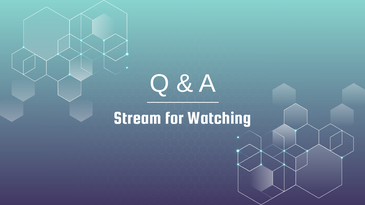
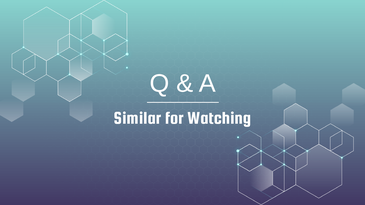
Stream: Stream -> Similar
